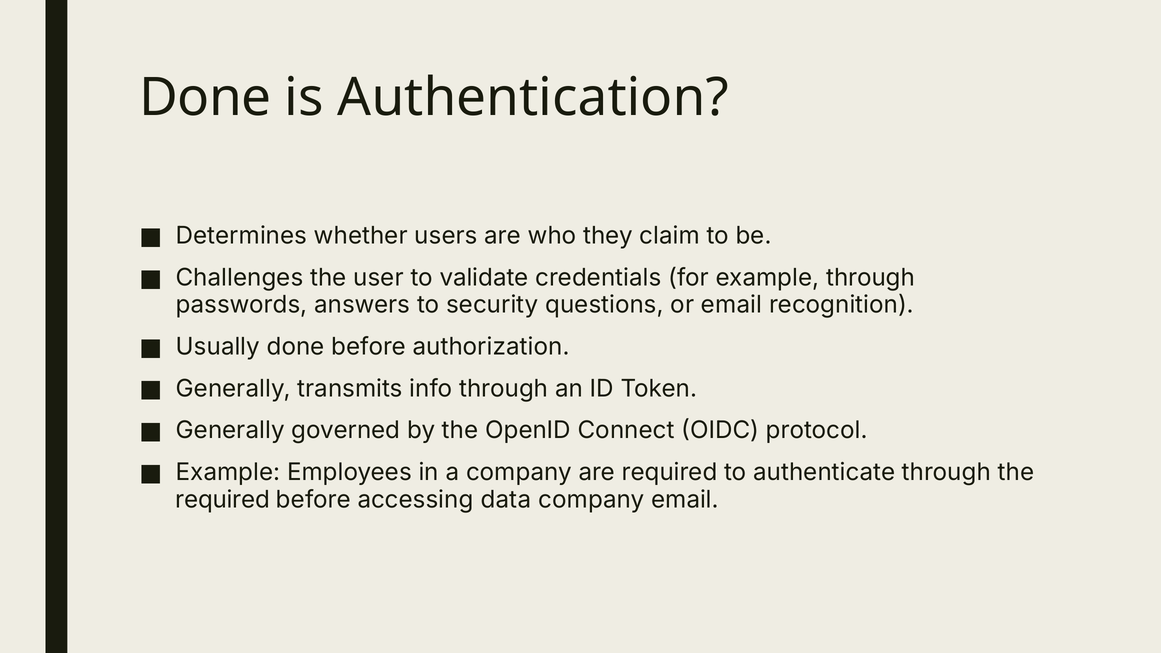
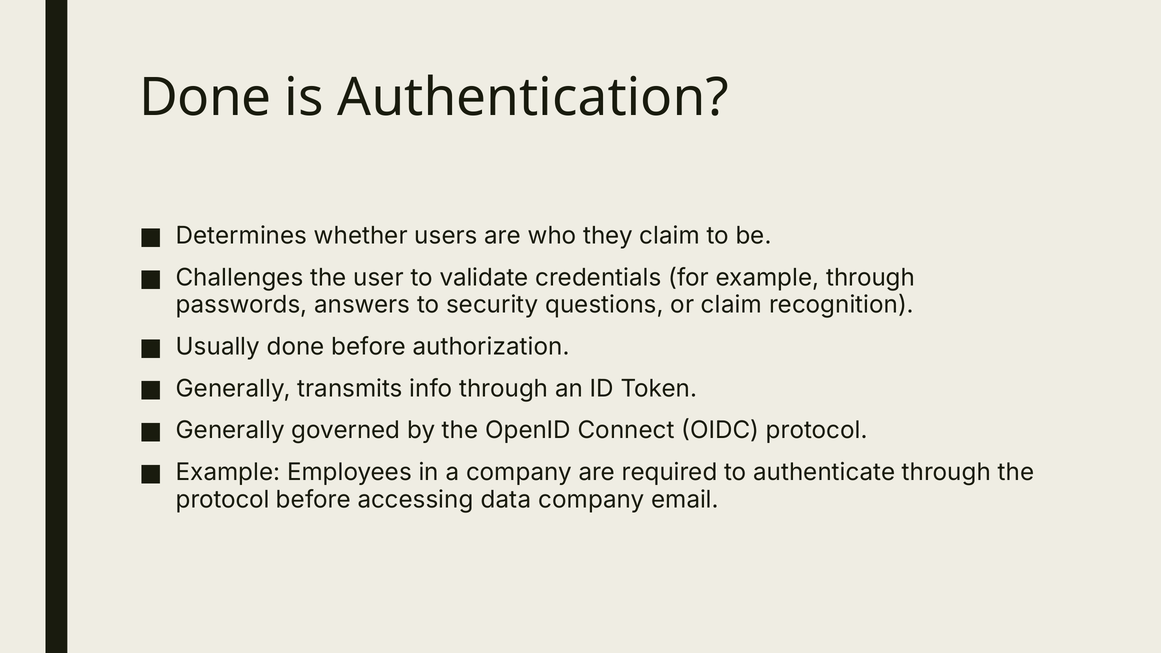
or email: email -> claim
required at (223, 500): required -> protocol
